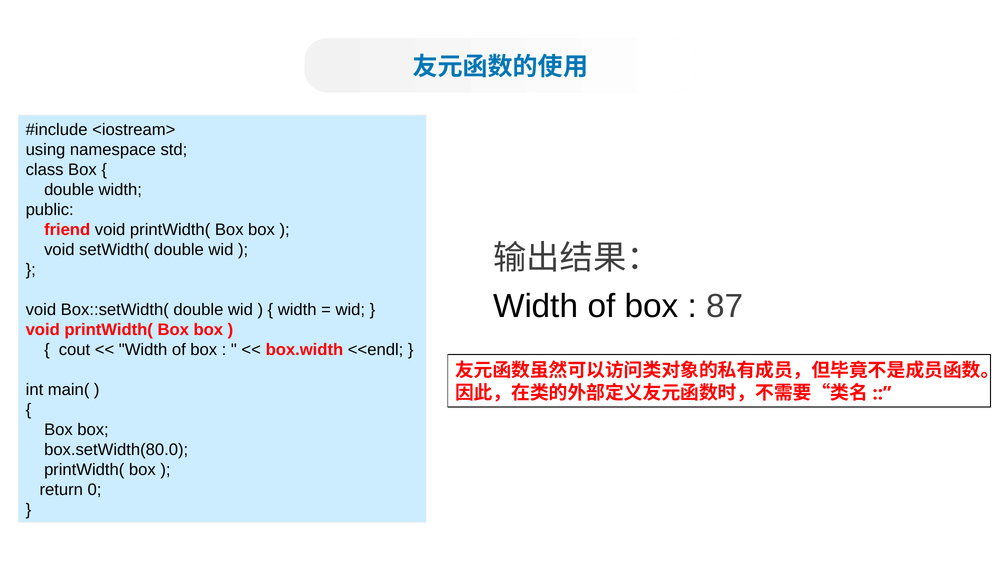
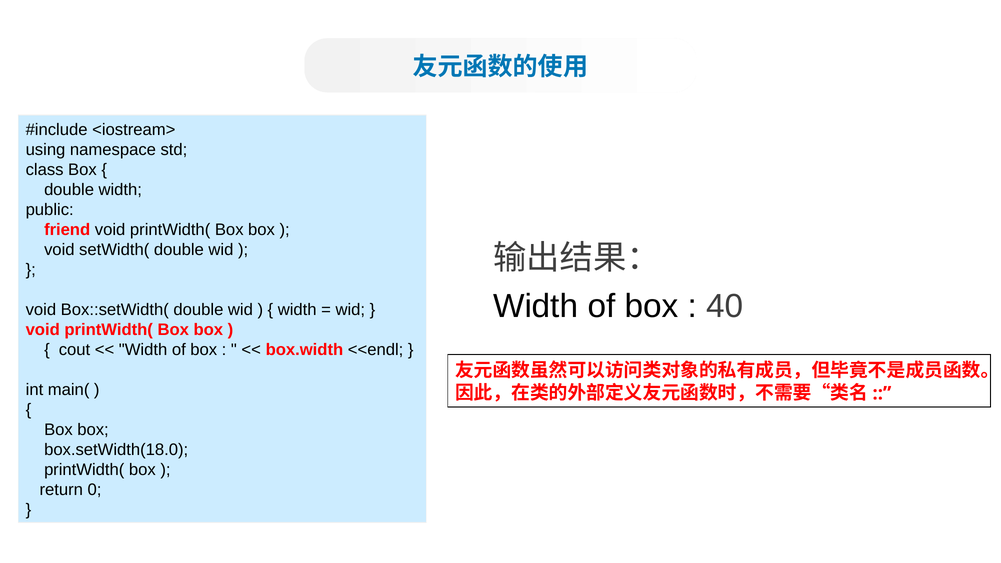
87: 87 -> 40
box.setWidth(80.0: box.setWidth(80.0 -> box.setWidth(18.0
